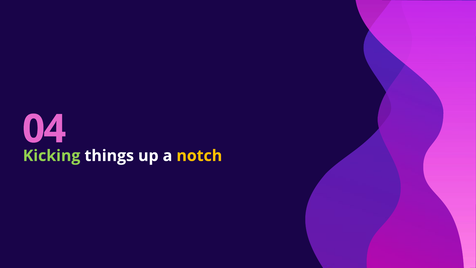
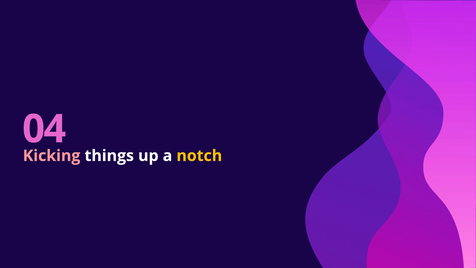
Kicking colour: light green -> pink
